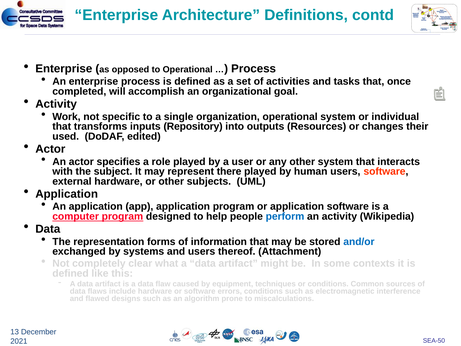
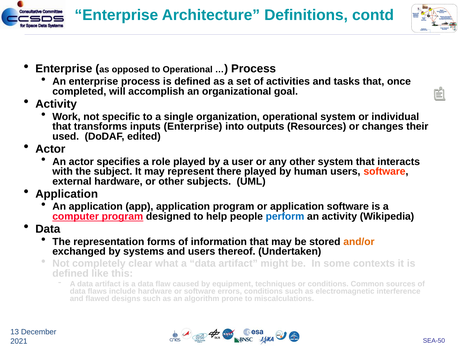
inputs Repository: Repository -> Enterprise
and/or colour: blue -> orange
Attachment: Attachment -> Undertaken
